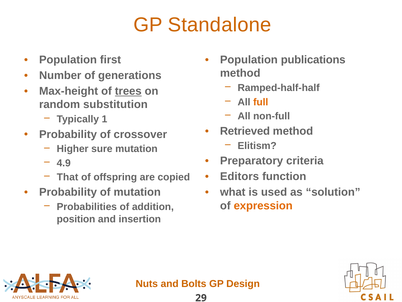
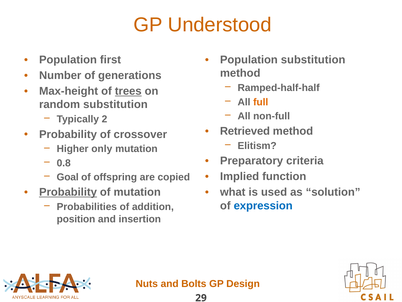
Standalone: Standalone -> Understood
Population publications: publications -> substitution
1: 1 -> 2
sure: sure -> only
4.9: 4.9 -> 0.8
That: That -> Goal
Editors: Editors -> Implied
Probability at (68, 192) underline: none -> present
expression colour: orange -> blue
